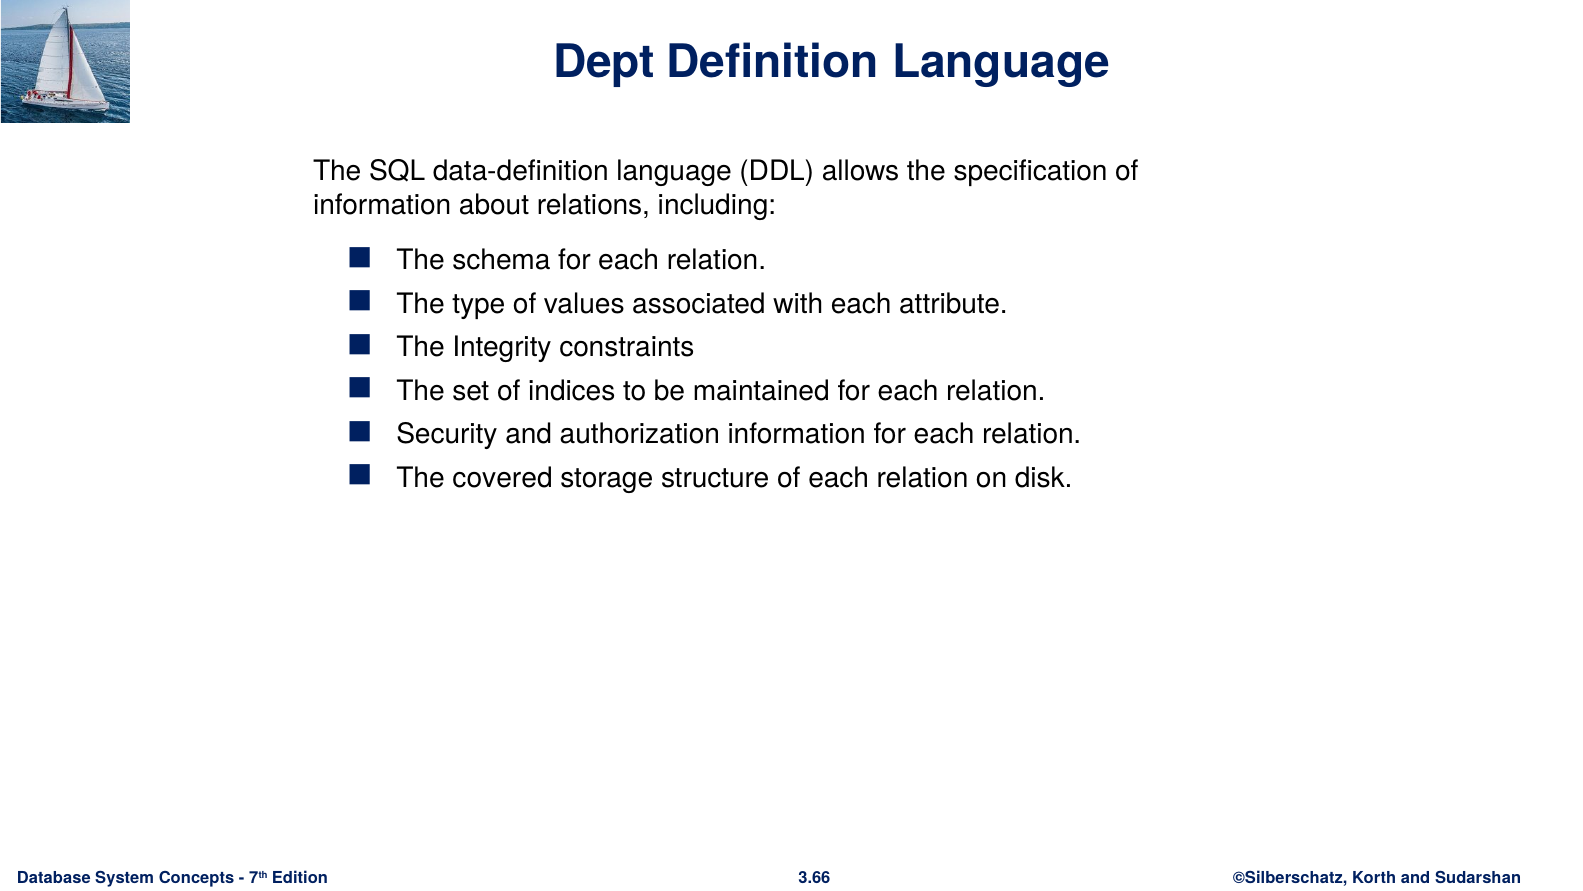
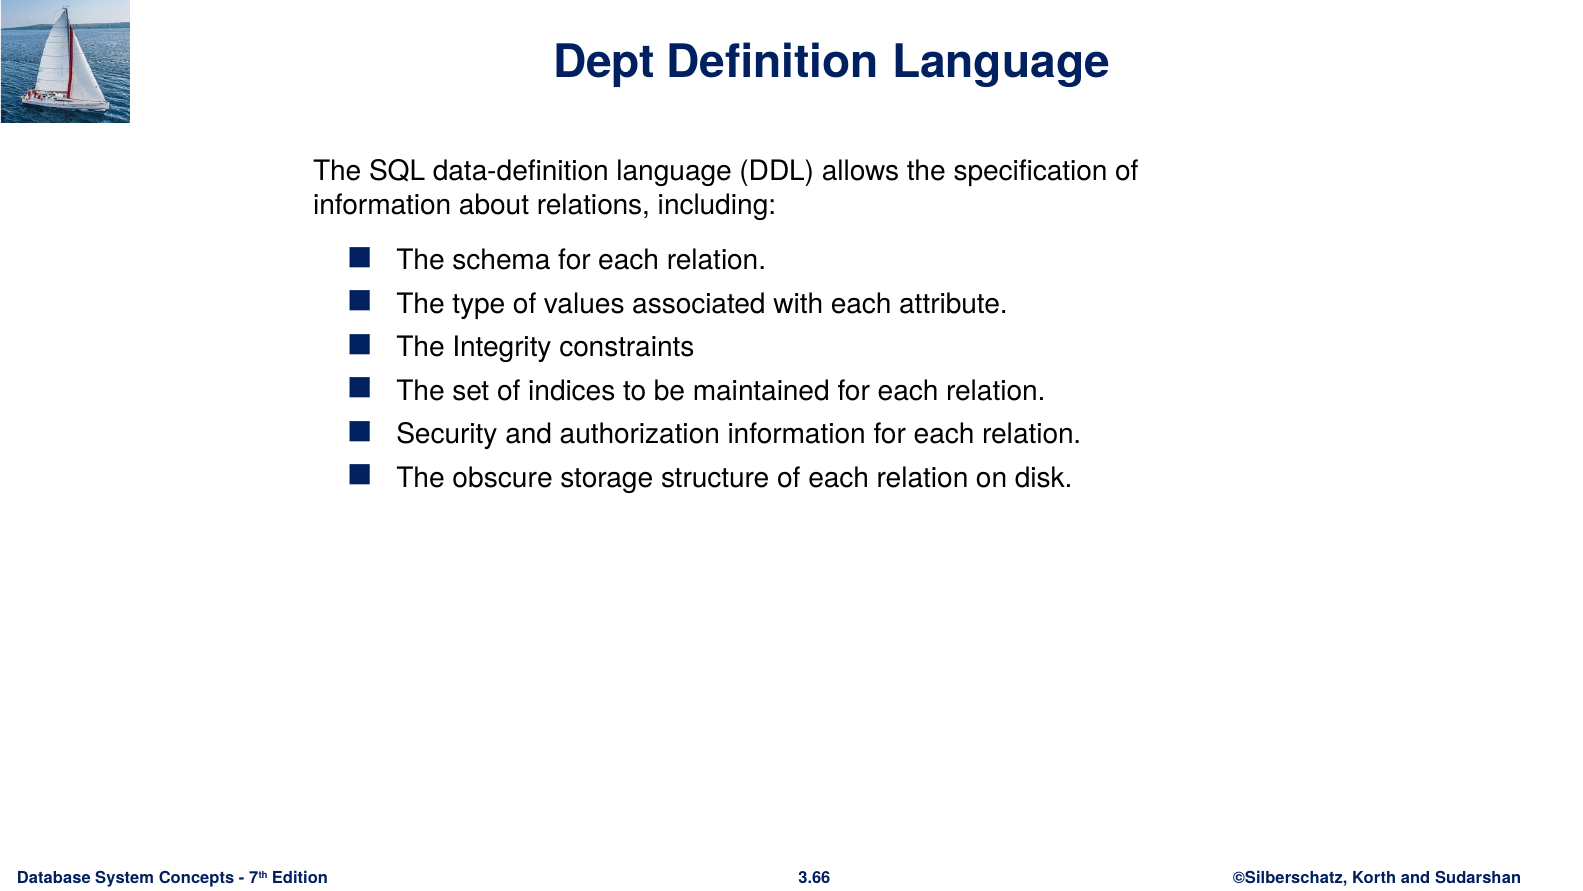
covered: covered -> obscure
